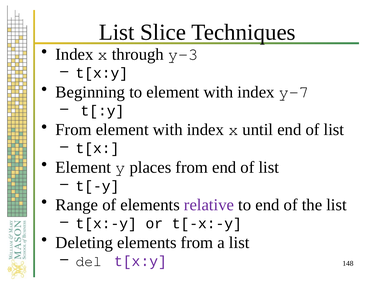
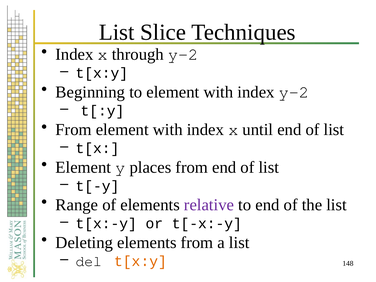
through y-3: y-3 -> y-2
index y-7: y-7 -> y-2
t[x:y at (141, 261) colour: purple -> orange
